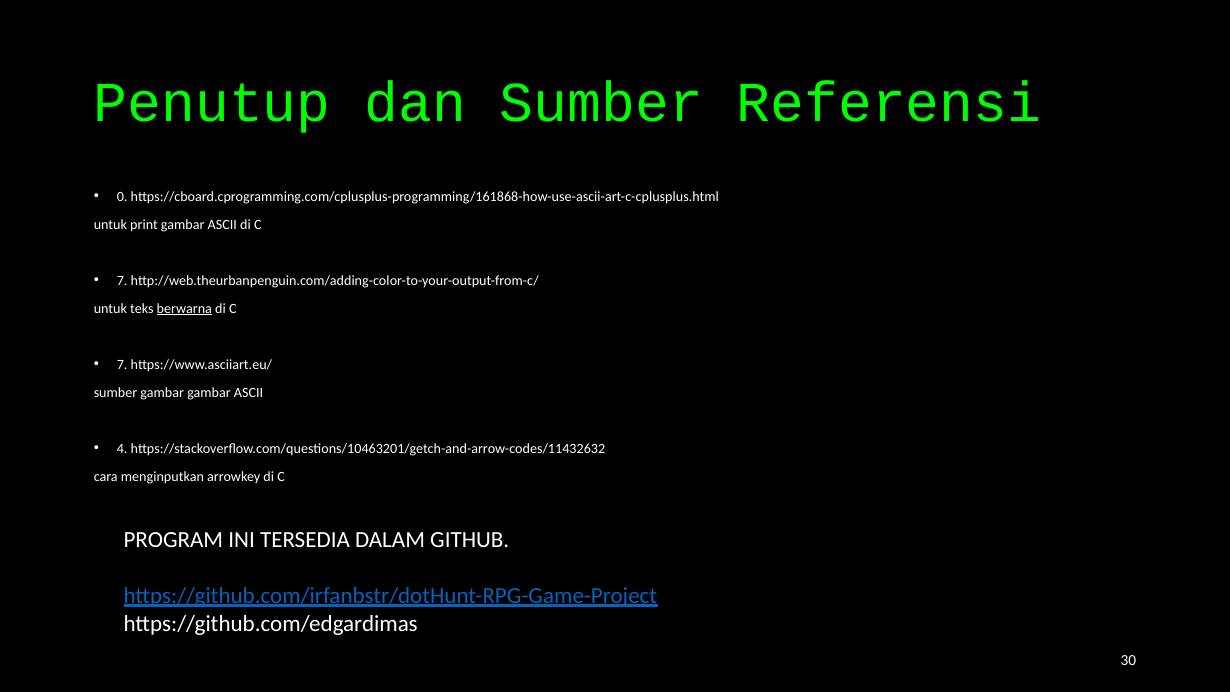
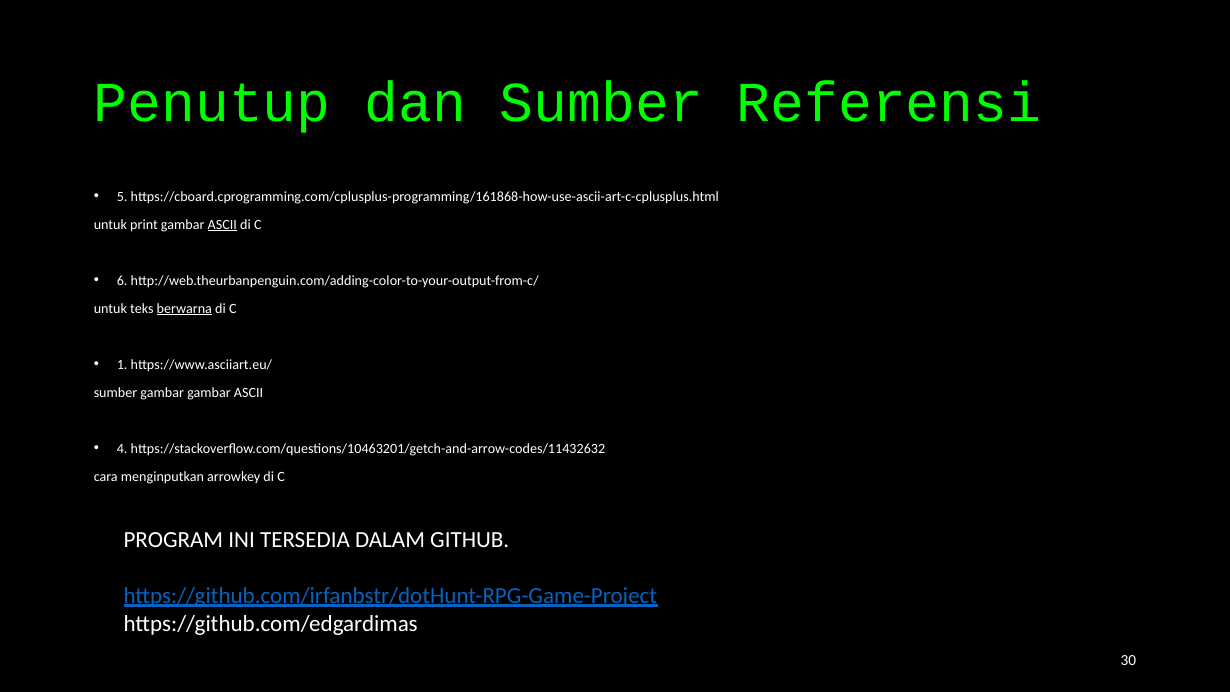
0: 0 -> 5
ASCII at (222, 224) underline: none -> present
7 at (122, 280): 7 -> 6
7 at (122, 365): 7 -> 1
